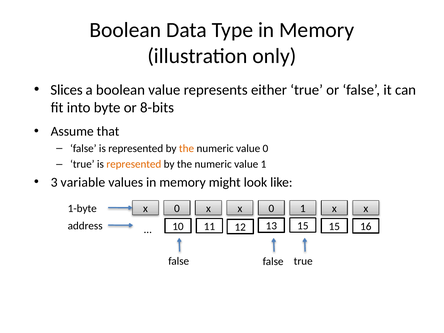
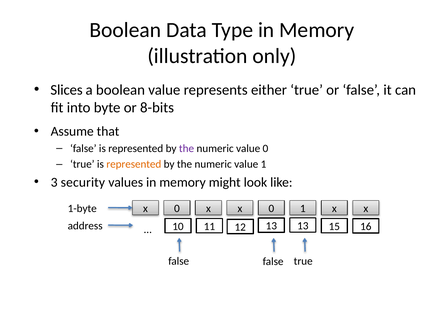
the at (187, 149) colour: orange -> purple
variable: variable -> security
13 15: 15 -> 13
